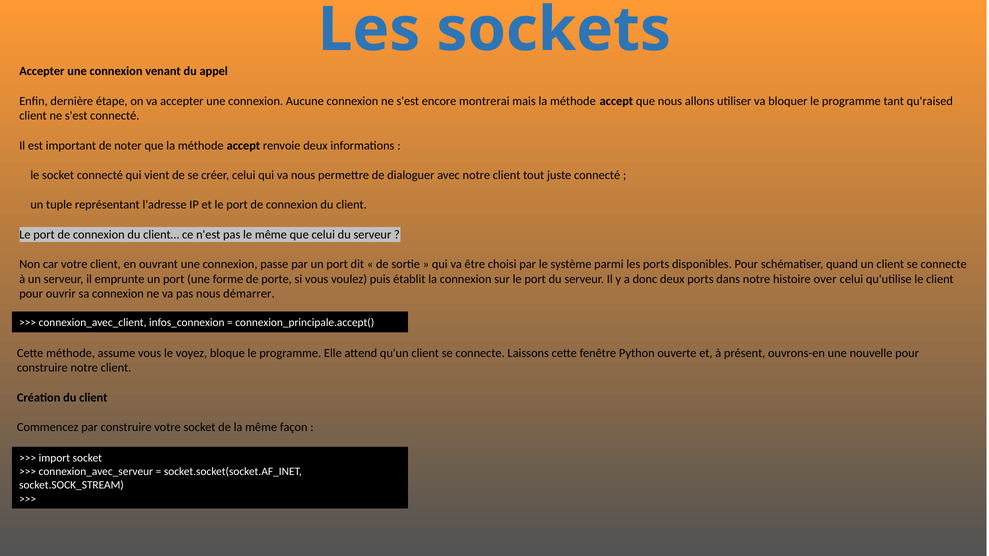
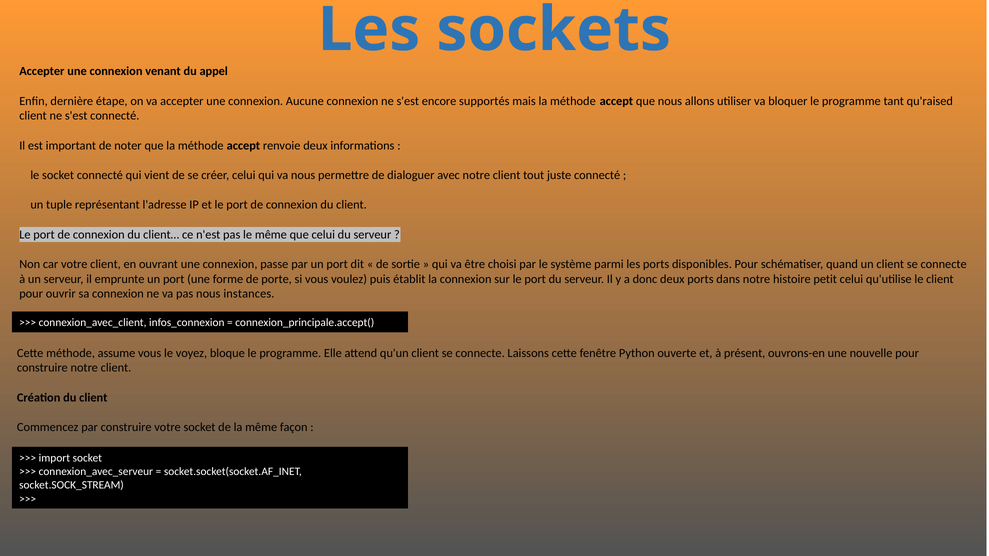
montrerai: montrerai -> supportés
over: over -> petit
démarrer: démarrer -> instances
